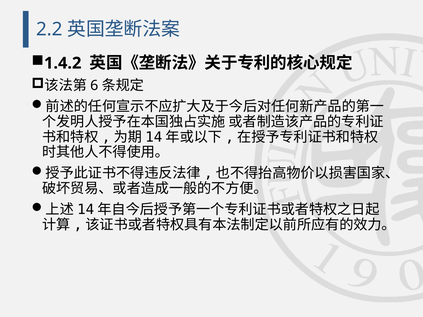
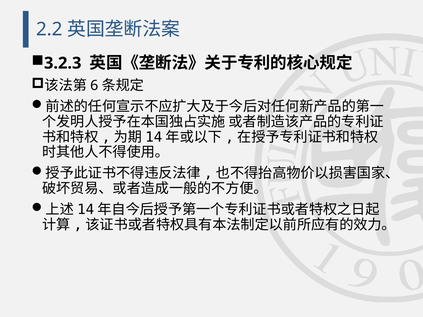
1.4.2: 1.4.2 -> 3.2.3
